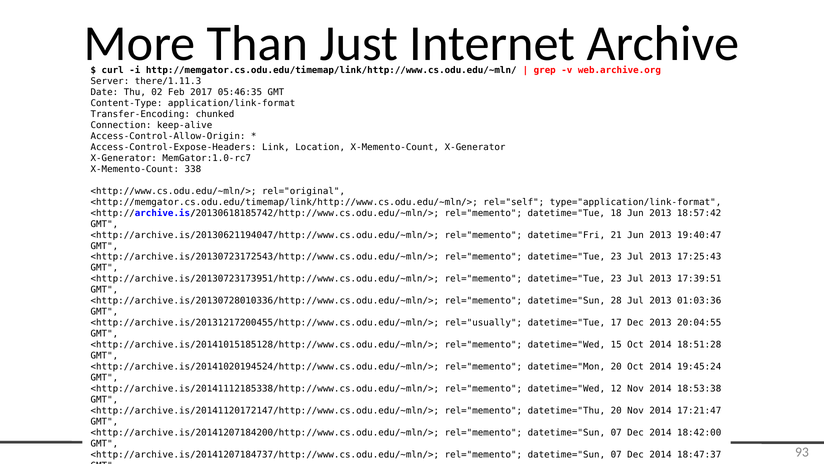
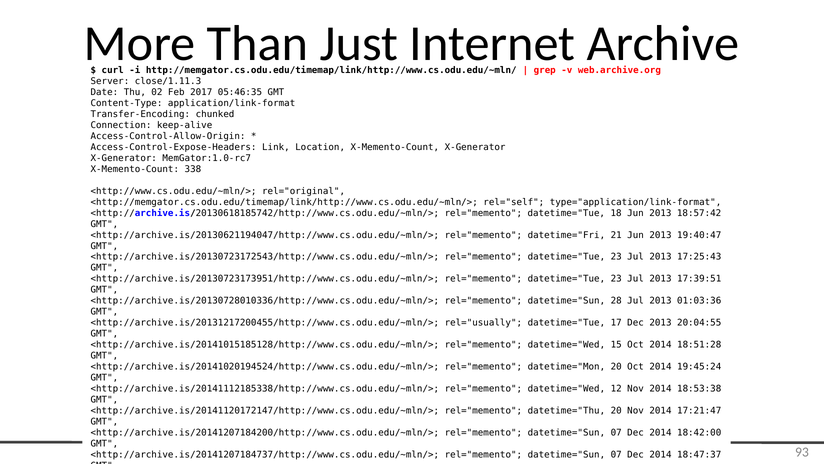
there/1.11.3: there/1.11.3 -> close/1.11.3
